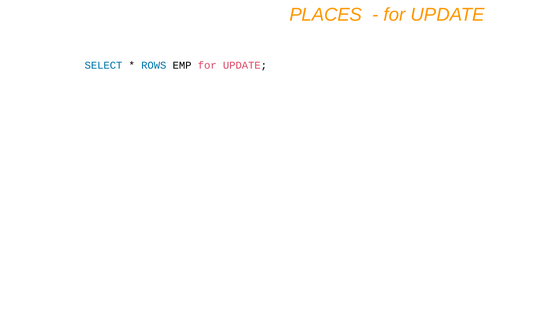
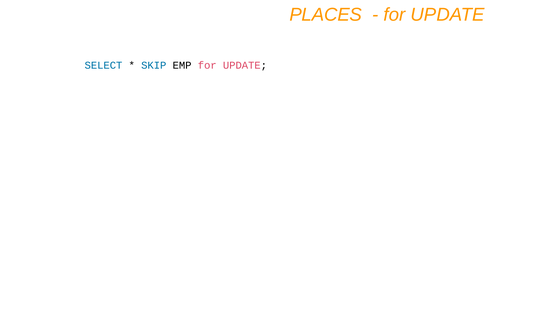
ROWS: ROWS -> SKIP
